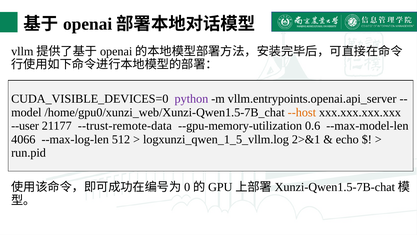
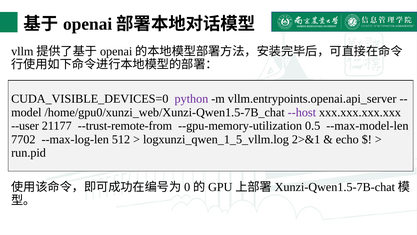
--host colour: orange -> purple
--trust-remote-data: --trust-remote-data -> --trust-remote-from
0.6: 0.6 -> 0.5
4066: 4066 -> 7702
